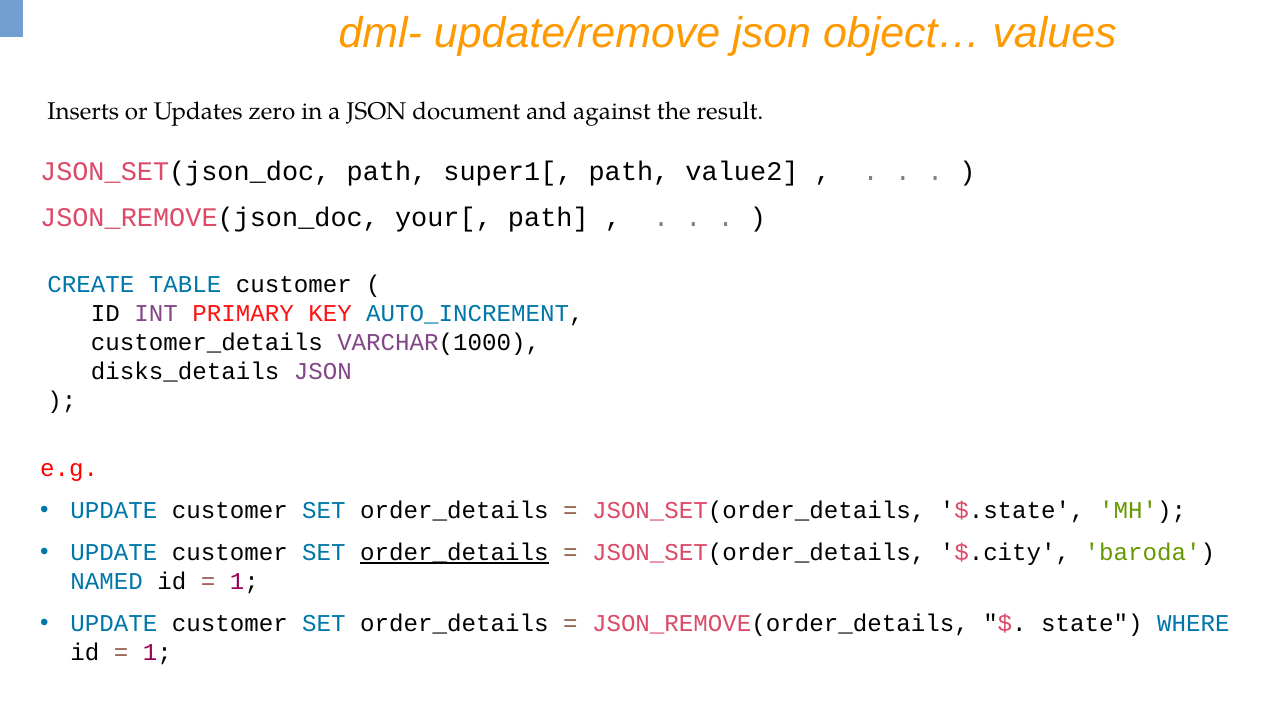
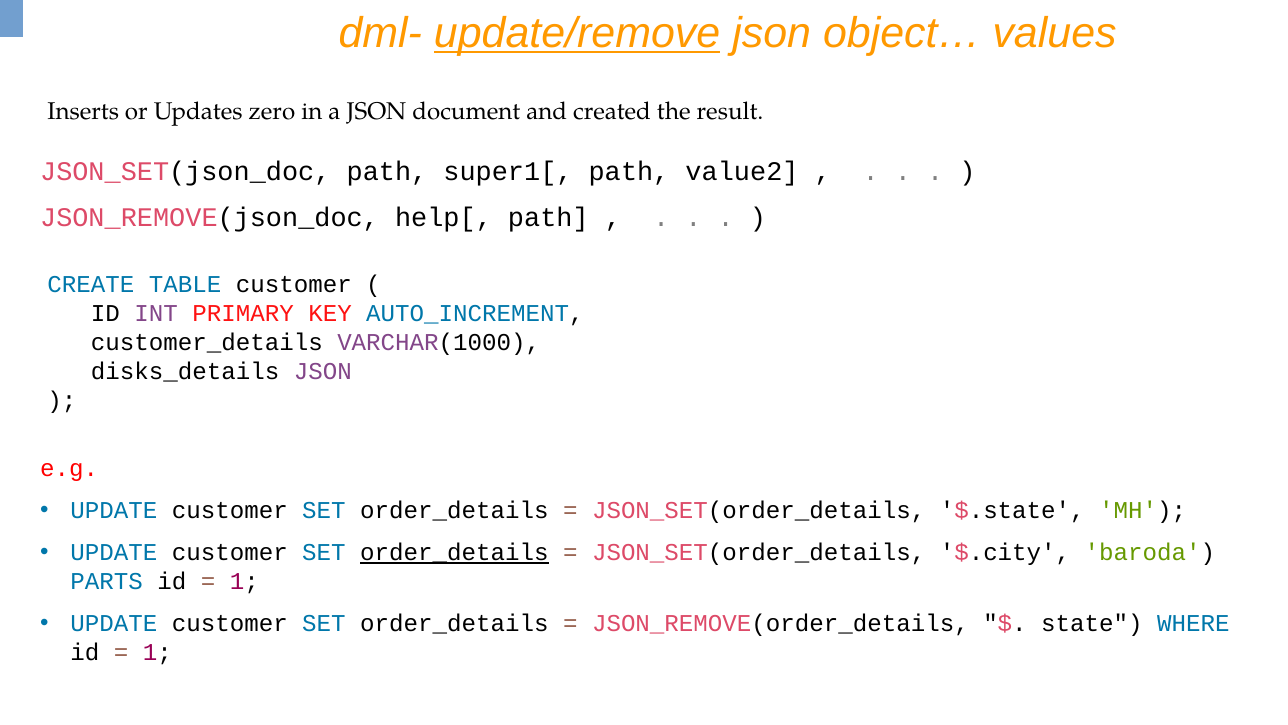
update/remove underline: none -> present
against: against -> created
your[: your[ -> help[
NAMED: NAMED -> PARTS
